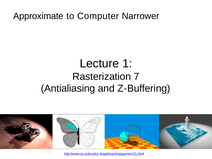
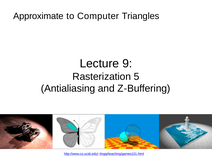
Narrower: Narrower -> Triangles
1: 1 -> 9
7: 7 -> 5
